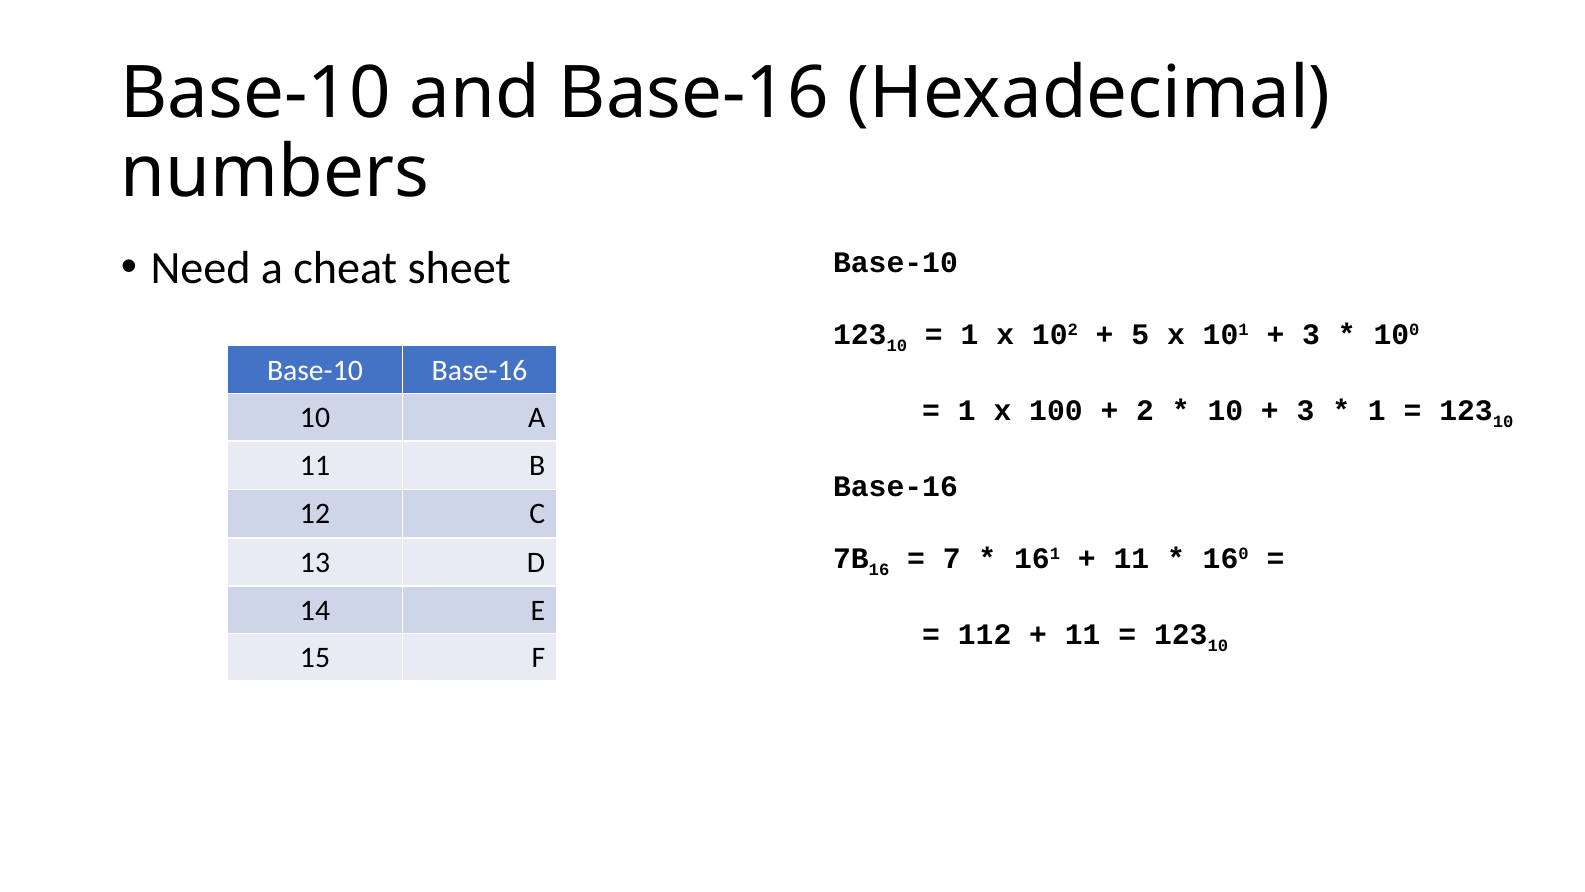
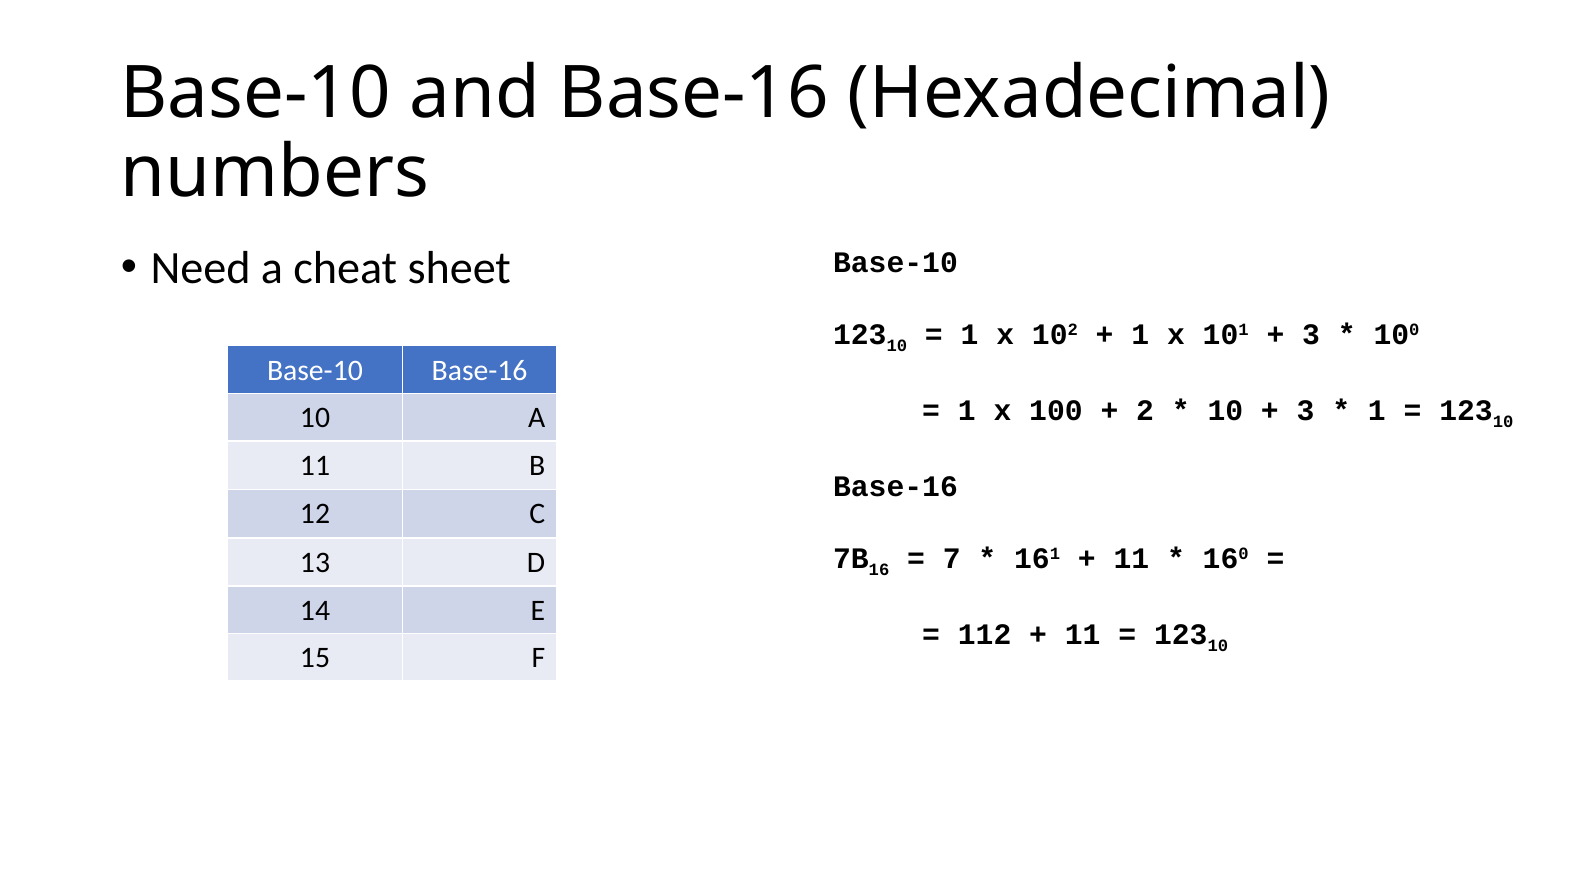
5 at (1140, 334): 5 -> 1
